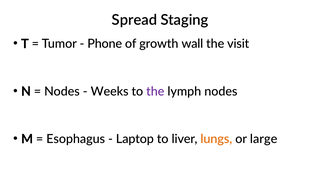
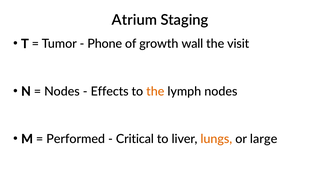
Spread: Spread -> Atrium
Weeks: Weeks -> Effects
the at (155, 91) colour: purple -> orange
Esophagus: Esophagus -> Performed
Laptop: Laptop -> Critical
